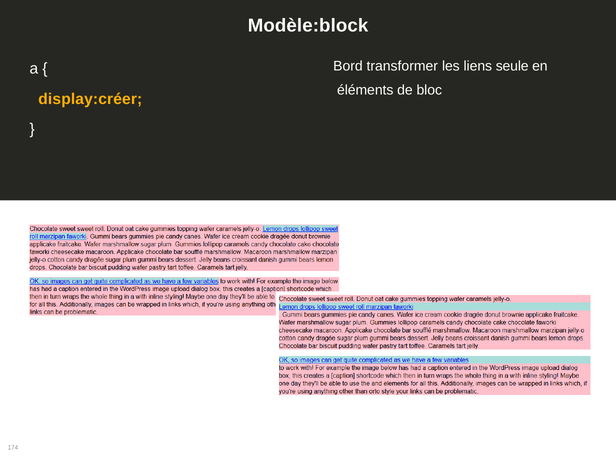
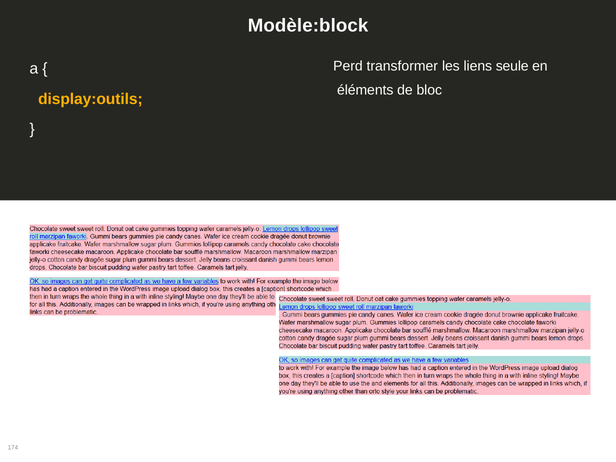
Bord: Bord -> Perd
display:créer: display:créer -> display:outils
